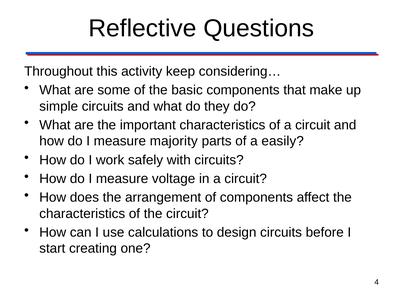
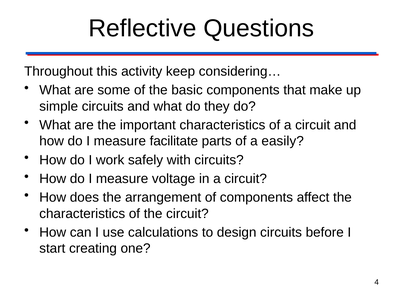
majority: majority -> facilitate
